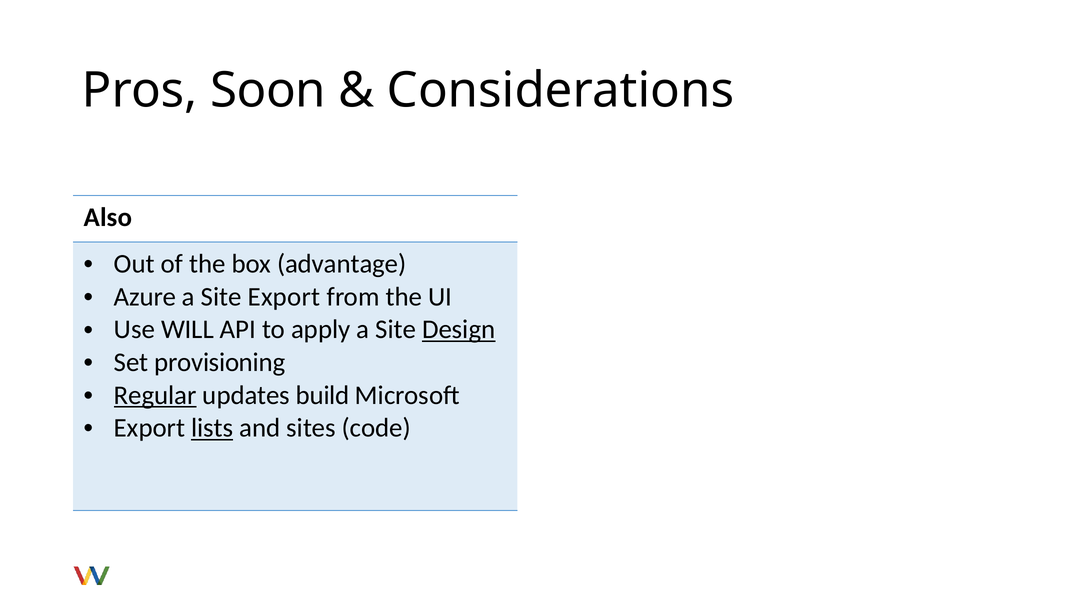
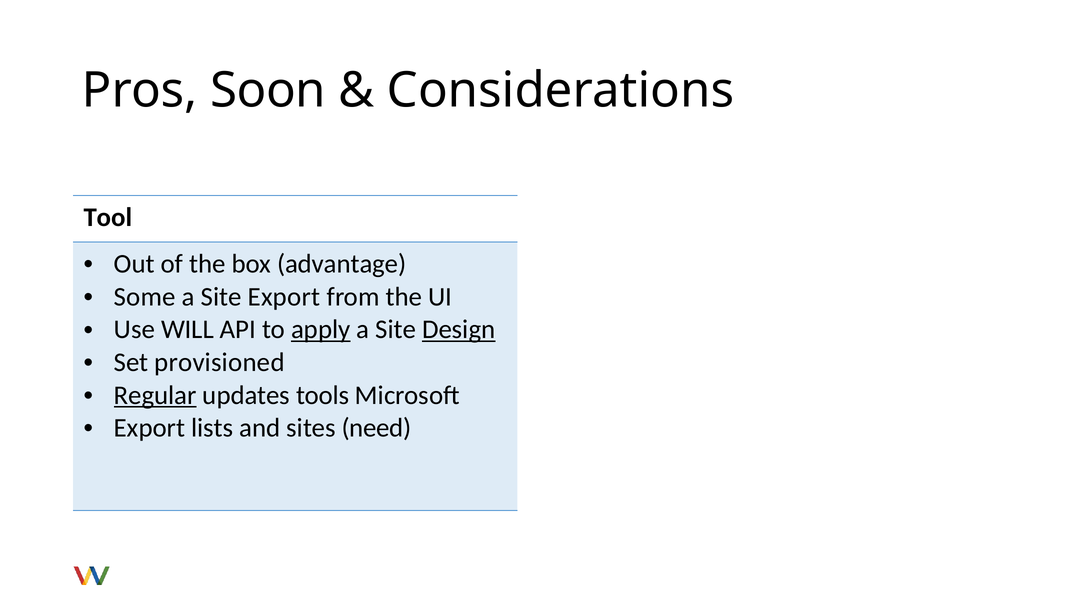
Also: Also -> Tool
Azure: Azure -> Some
apply underline: none -> present
provisioning: provisioning -> provisioned
build: build -> tools
lists underline: present -> none
code: code -> need
